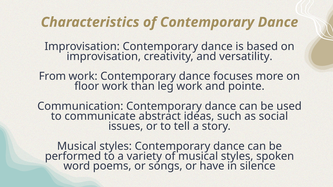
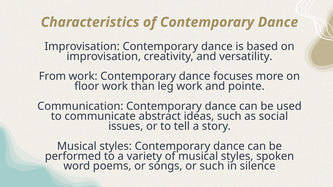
or have: have -> such
